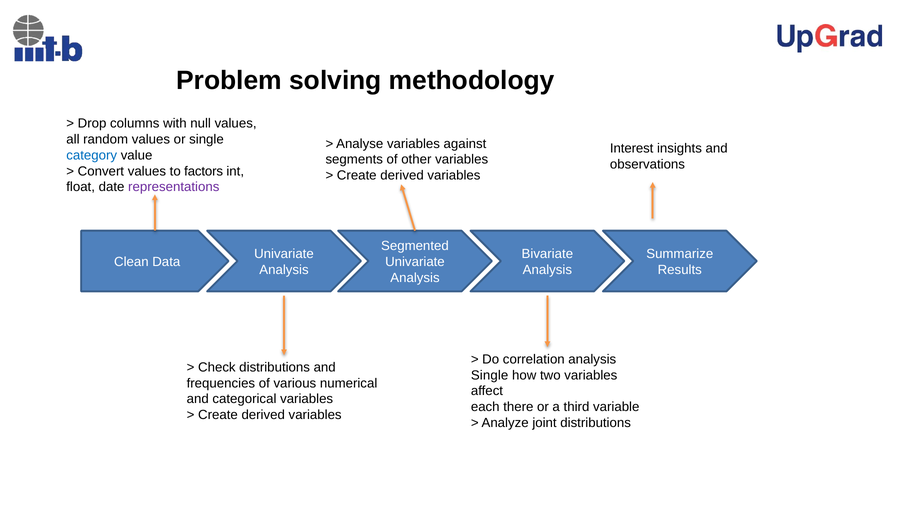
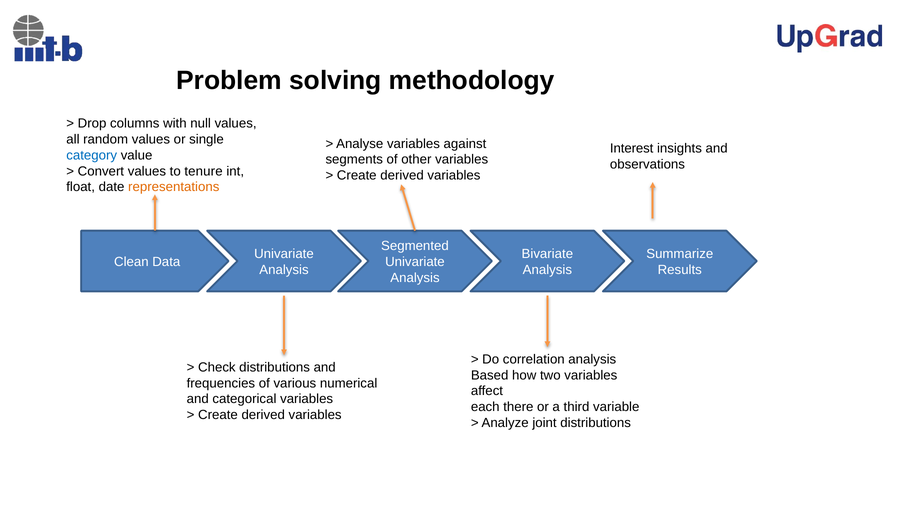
factors: factors -> tenure
representations colour: purple -> orange
Single at (490, 375): Single -> Based
